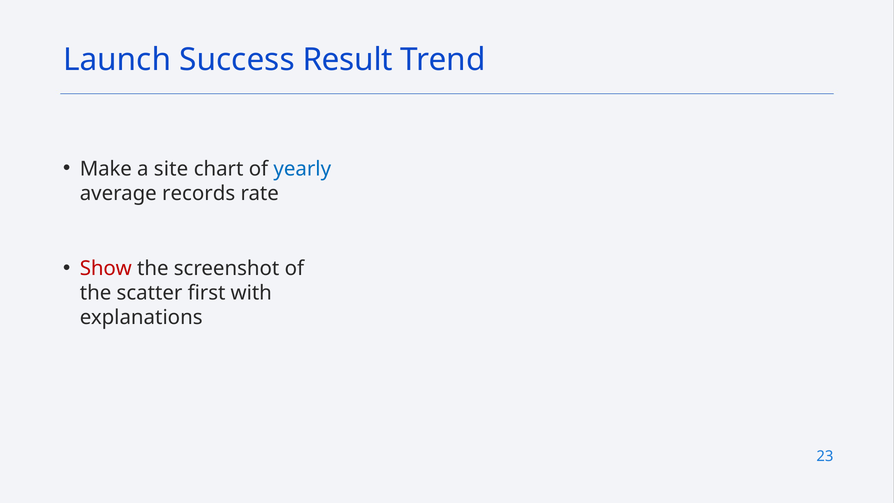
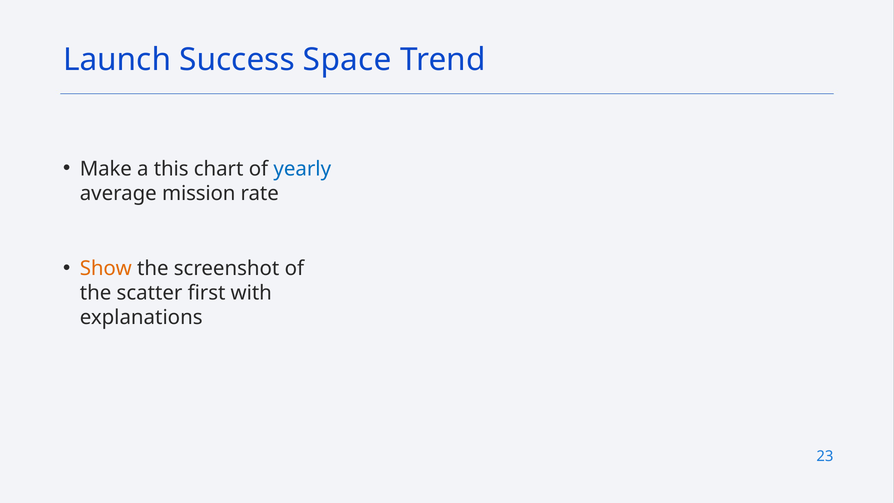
Result: Result -> Space
site: site -> this
records: records -> mission
Show colour: red -> orange
